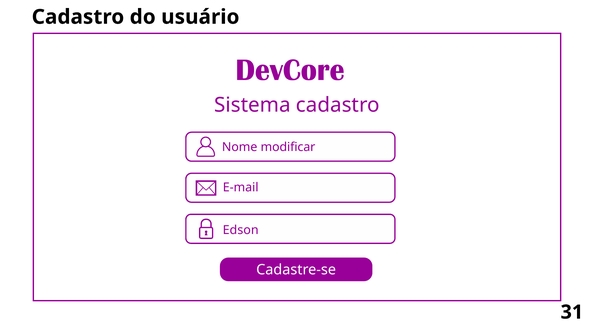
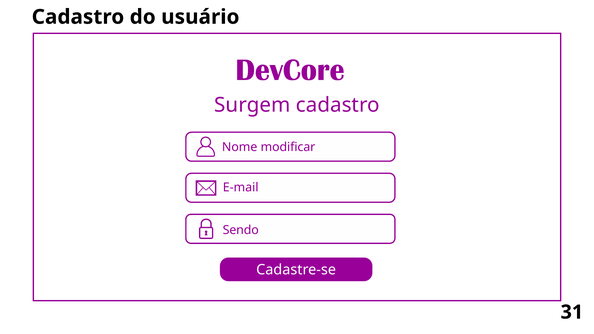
Sistema: Sistema -> Surgem
Edson: Edson -> Sendo
